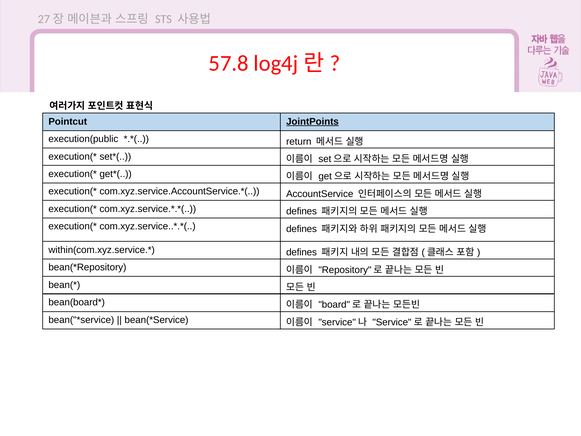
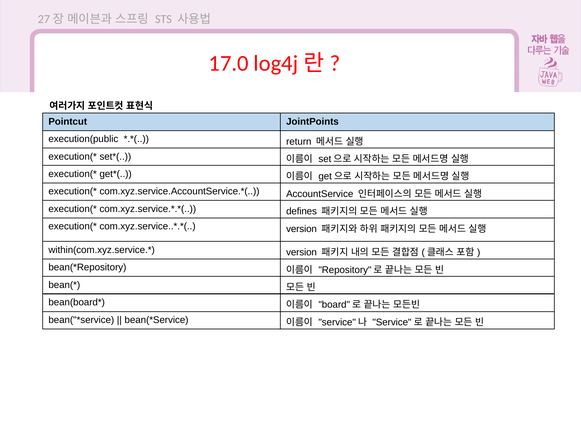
57.8: 57.8 -> 17.0
JointPoints underline: present -> none
defines at (302, 229): defines -> version
defines at (302, 252): defines -> version
